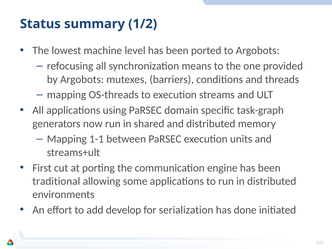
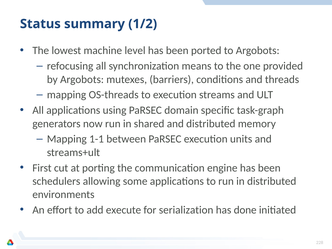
traditional: traditional -> schedulers
develop: develop -> execute
